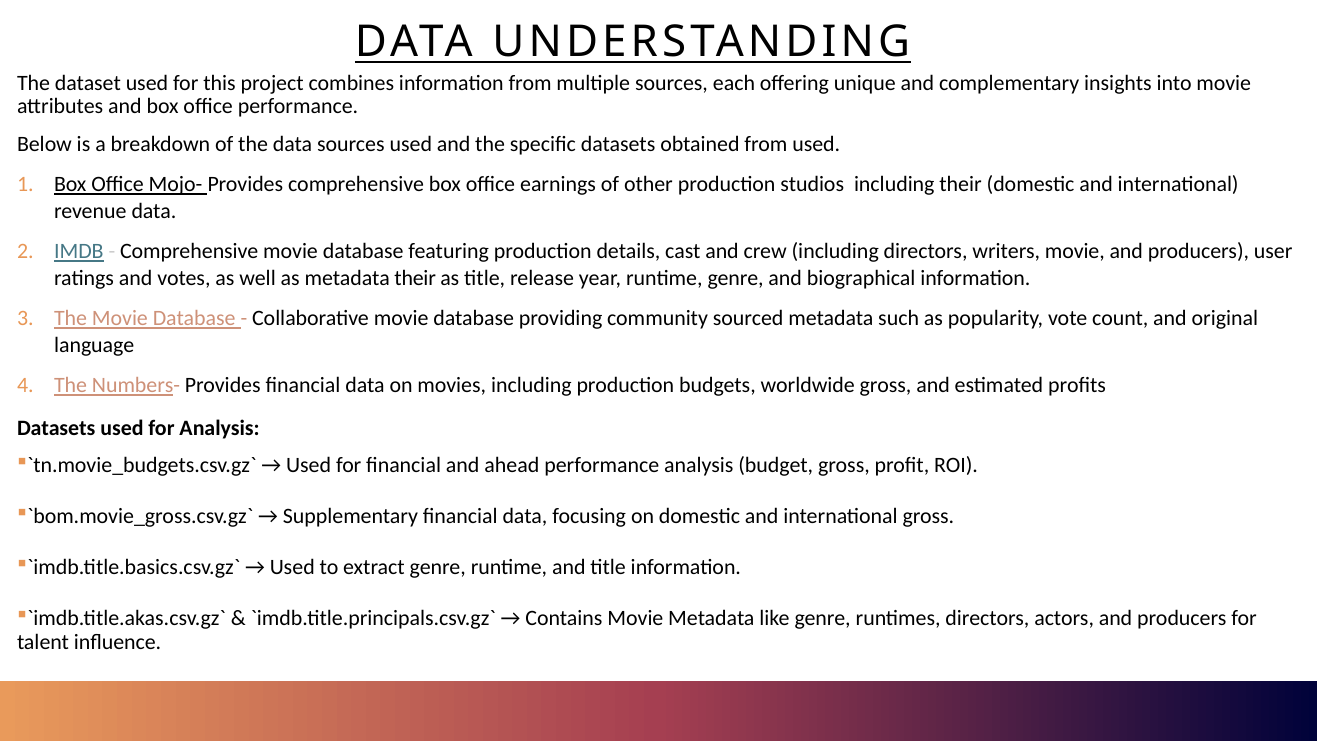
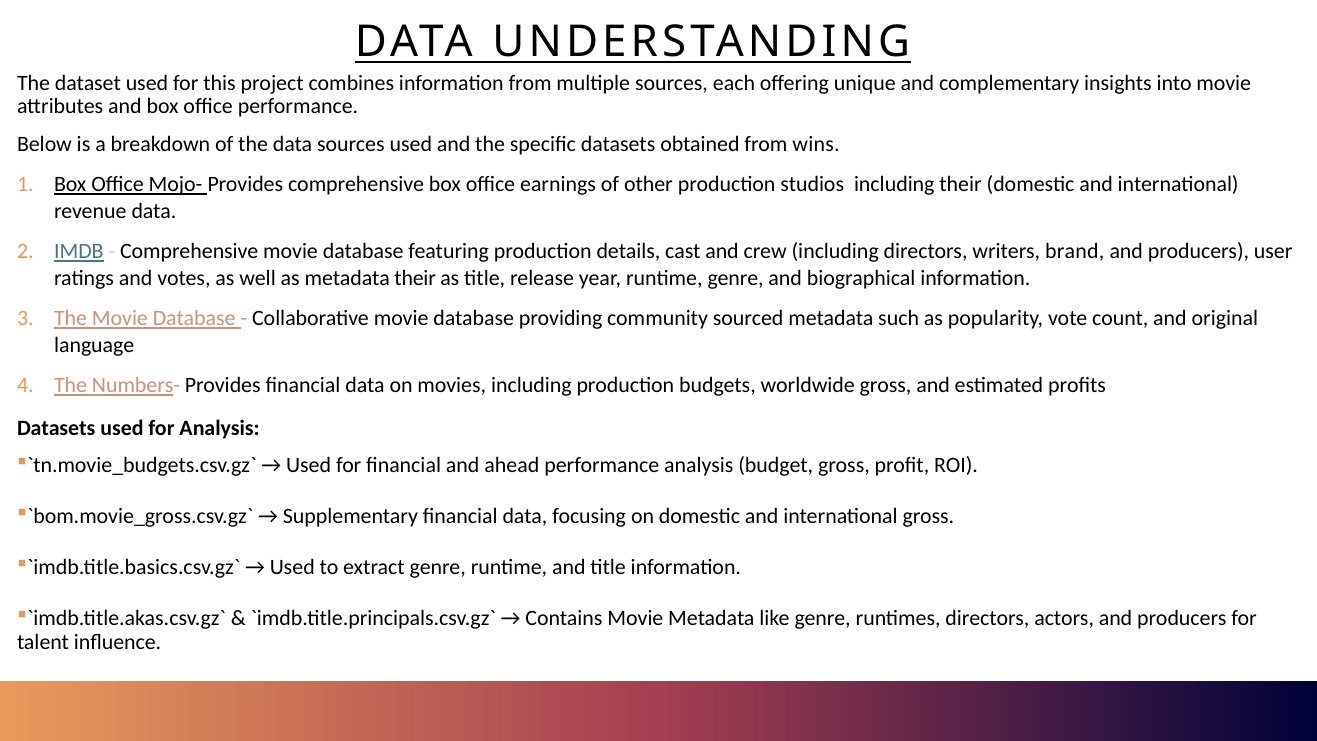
from used: used -> wins
writers movie: movie -> brand
